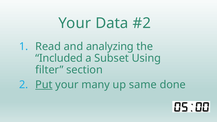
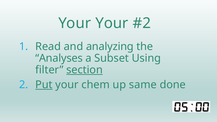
Your Data: Data -> Your
Included: Included -> Analyses
section underline: none -> present
many: many -> chem
